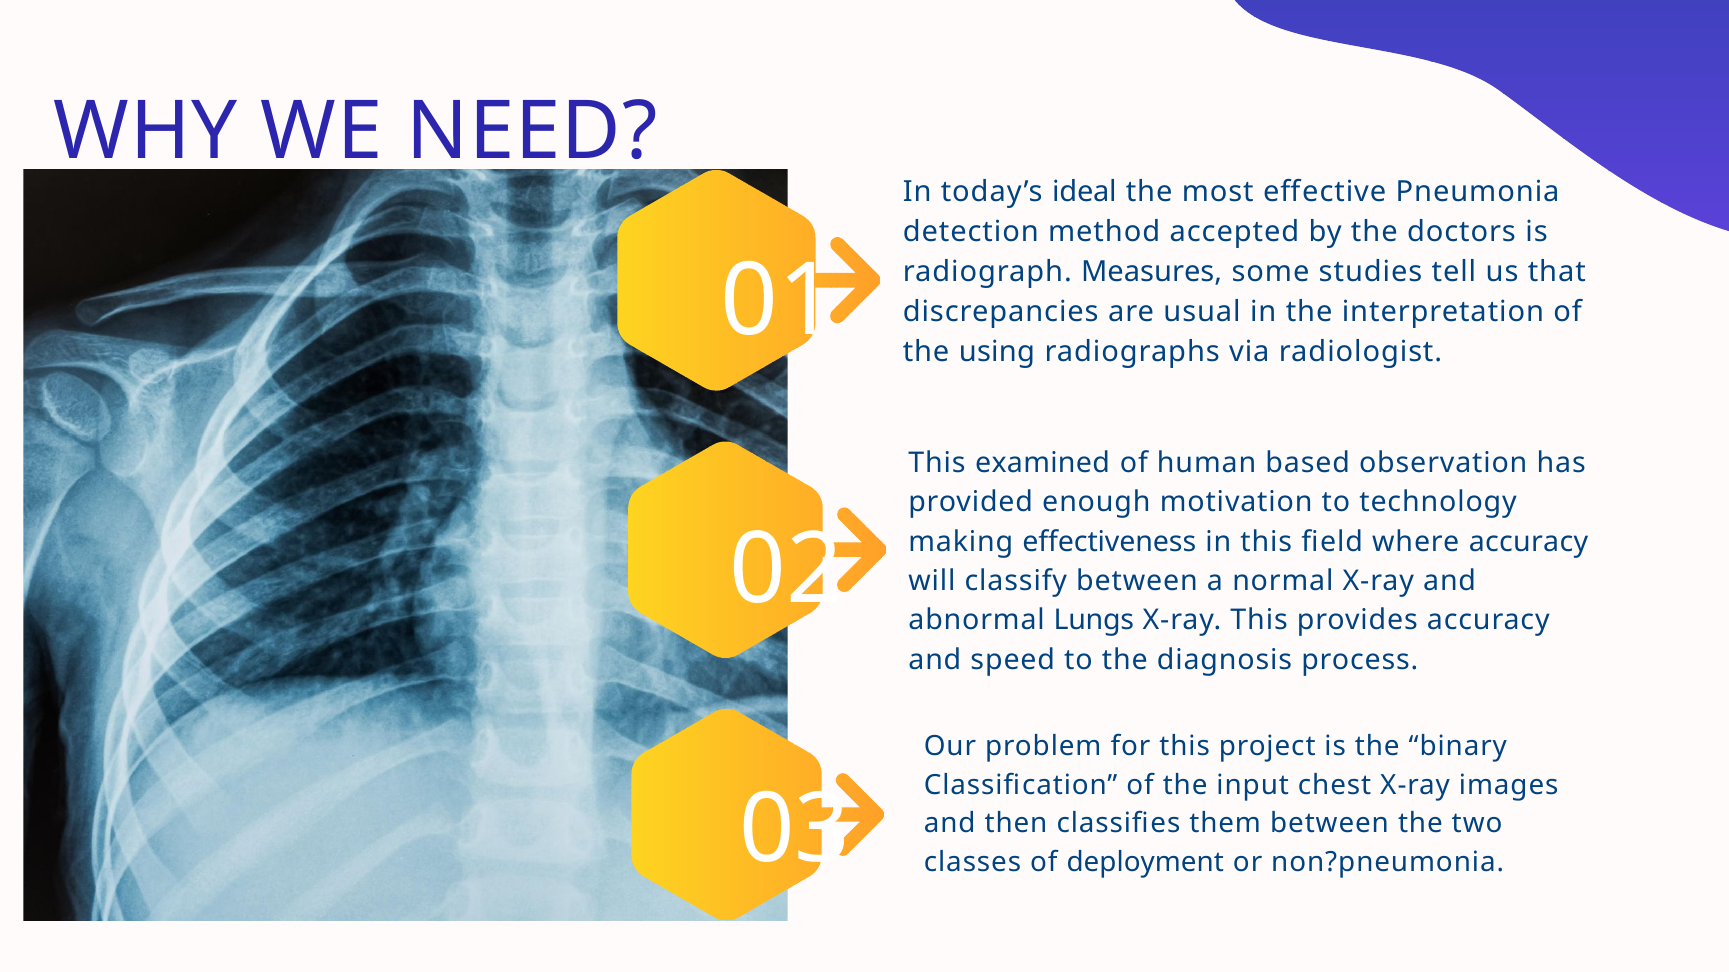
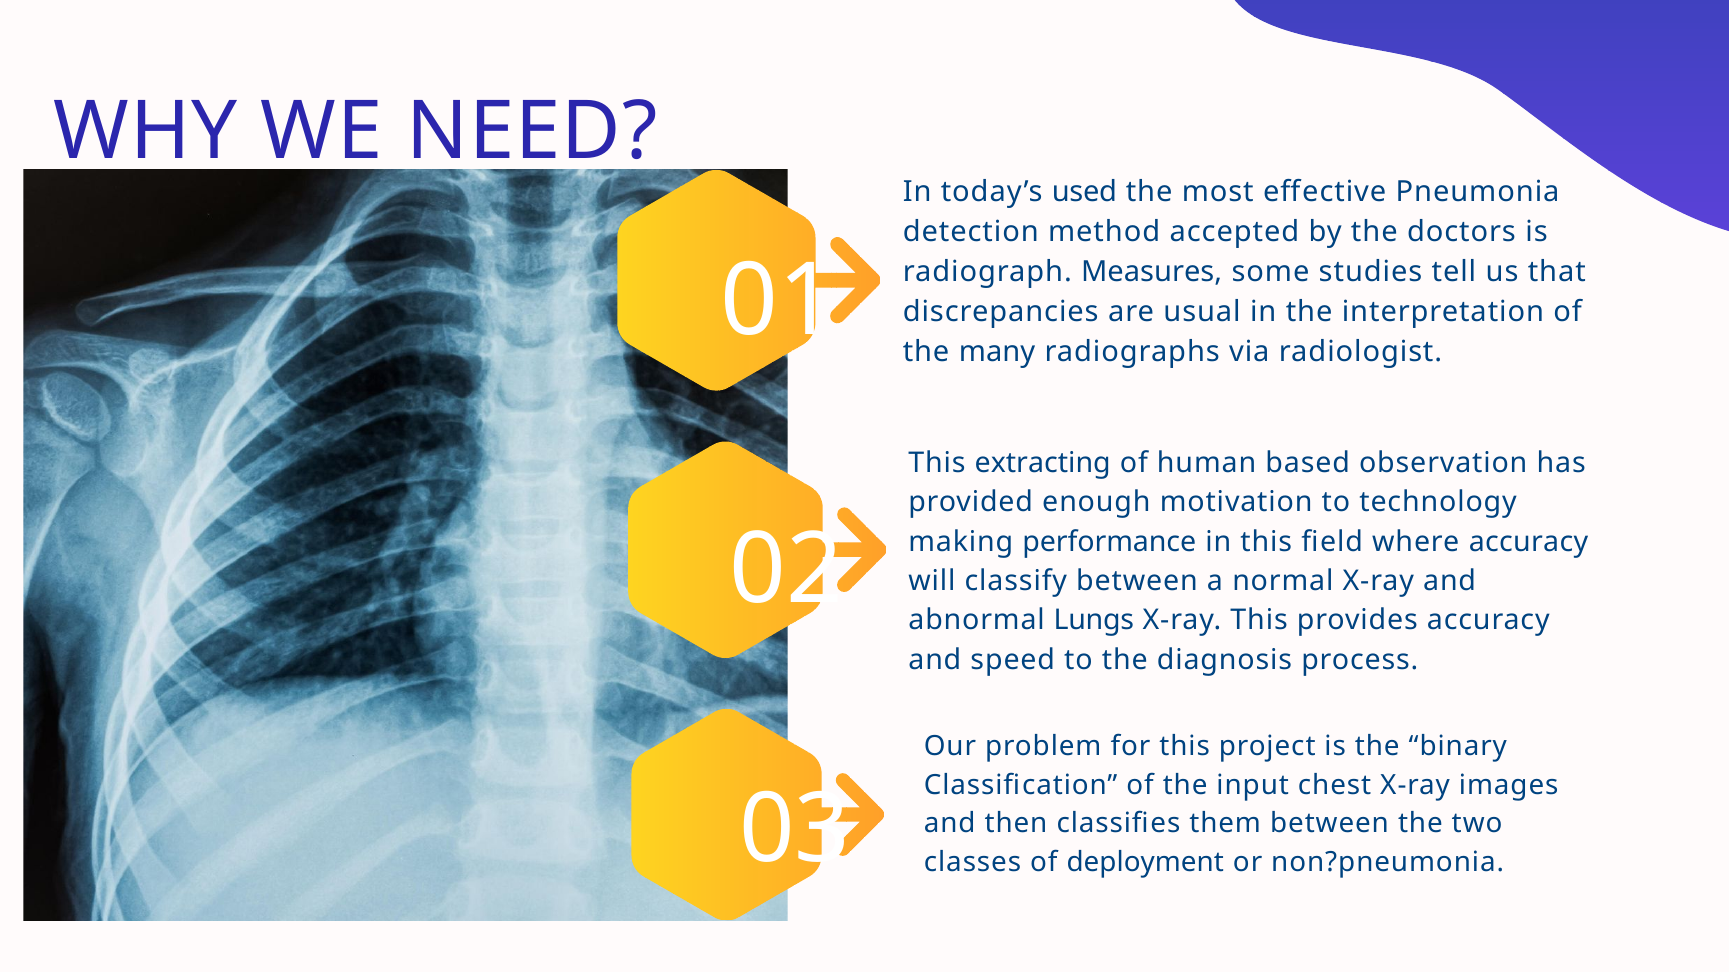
ideal: ideal -> used
using: using -> many
examined: examined -> extracting
effectiveness: effectiveness -> performance
